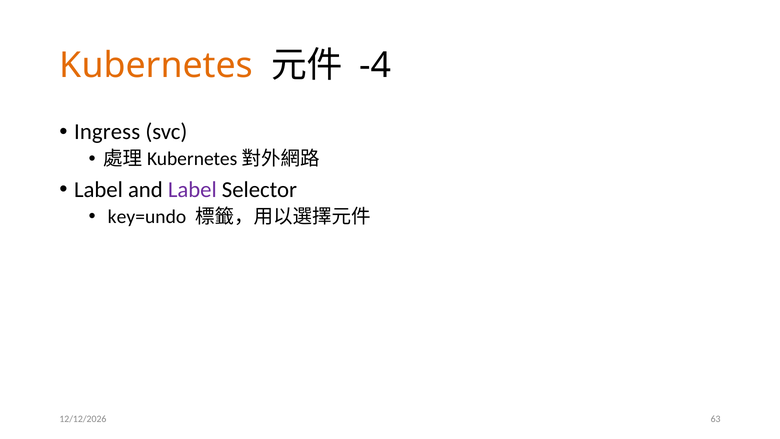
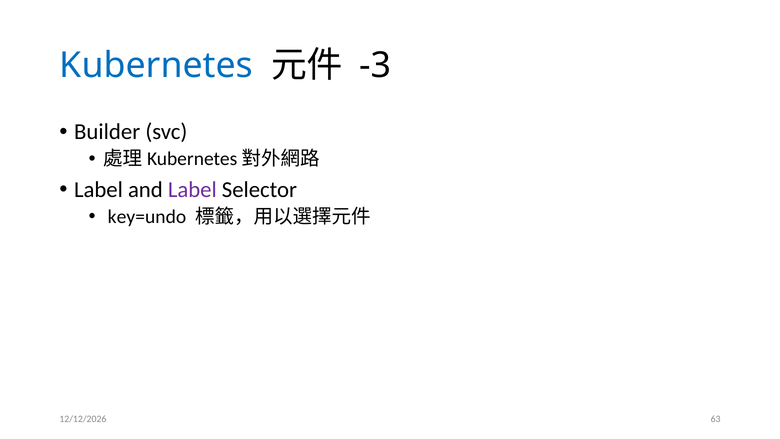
Kubernetes colour: orange -> blue
-4: -4 -> -3
Ingress: Ingress -> Builder
